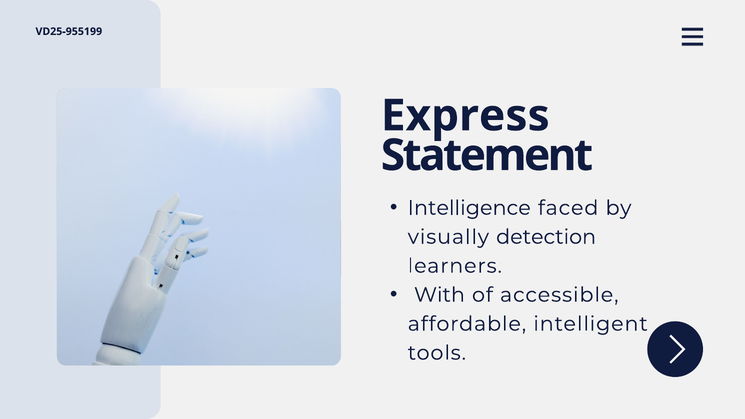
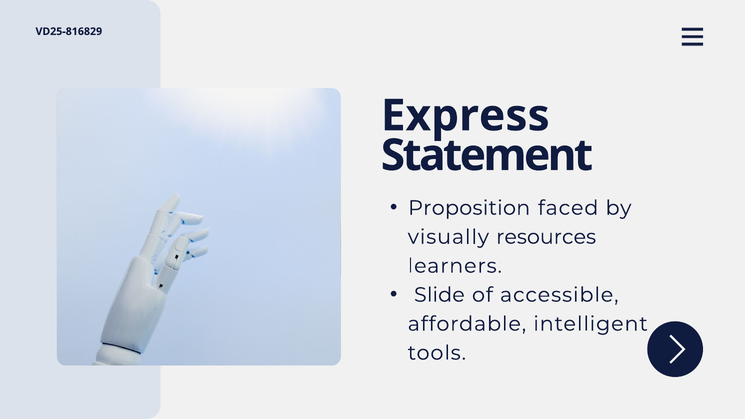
VD25-955199: VD25-955199 -> VD25-816829
Intelligence: Intelligence -> Proposition
detection: detection -> resources
With: With -> Slide
